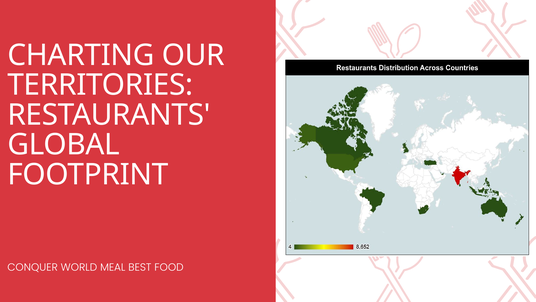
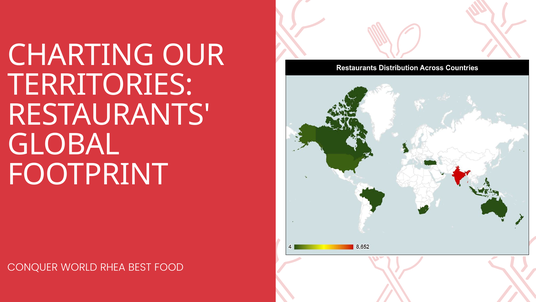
MEAL: MEAL -> RHEA
